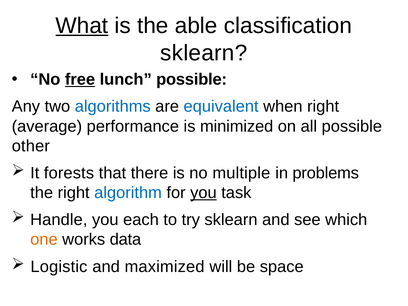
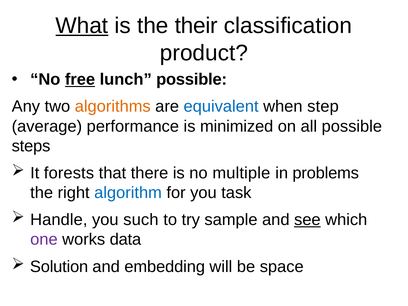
able: able -> their
sklearn at (204, 53): sklearn -> product
algorithms colour: blue -> orange
when right: right -> step
other: other -> steps
you at (203, 193) underline: present -> none
each: each -> such
try sklearn: sklearn -> sample
see underline: none -> present
one colour: orange -> purple
Logistic: Logistic -> Solution
maximized: maximized -> embedding
